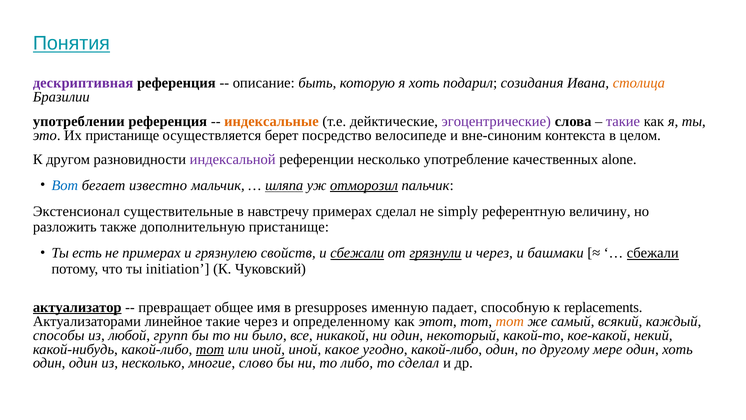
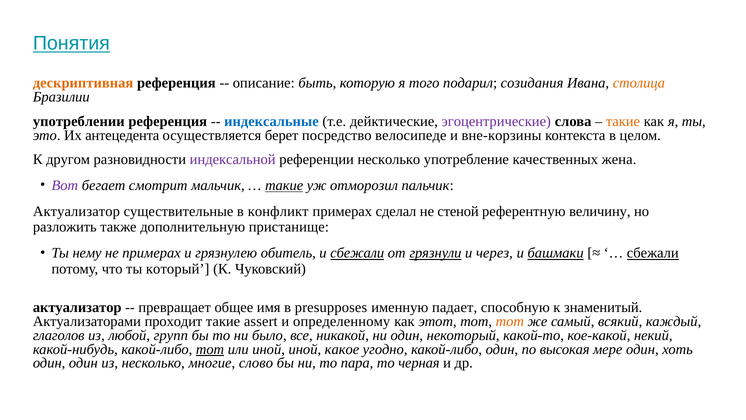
дескриптивная colour: purple -> orange
я хоть: хоть -> того
индексальные colour: orange -> blue
такие at (623, 121) colour: purple -> orange
Их пристанище: пристанище -> антецедента
вне-синоним: вне-синоним -> вне-корзины
alone: alone -> жена
Вот colour: blue -> purple
известно: известно -> смотрит
шляпа at (284, 185): шляпа -> такие
отморозил underline: present -> none
Экстенсионал at (76, 211): Экстенсионал -> Актуализатор
навстречу: навстречу -> конфликт
simply: simply -> стеной
есть: есть -> нему
свойств: свойств -> обитель
башмаки underline: none -> present
initiation: initiation -> который
актуализатор at (77, 307) underline: present -> none
replacements: replacements -> знаменитый
линейное: линейное -> проходит
такие через: через -> assert
способы: способы -> глаголов
другому: другому -> высокая
либо: либо -> пара
то сделал: сделал -> черная
